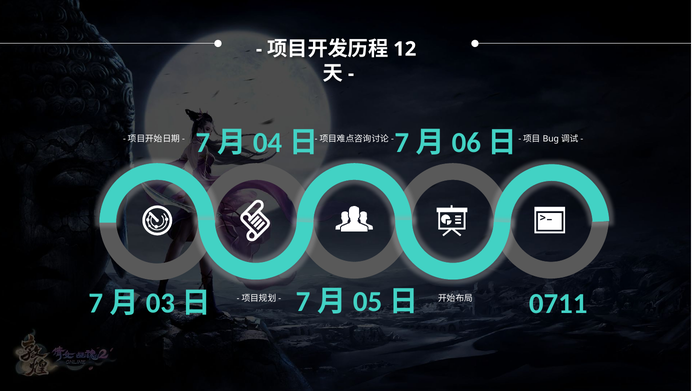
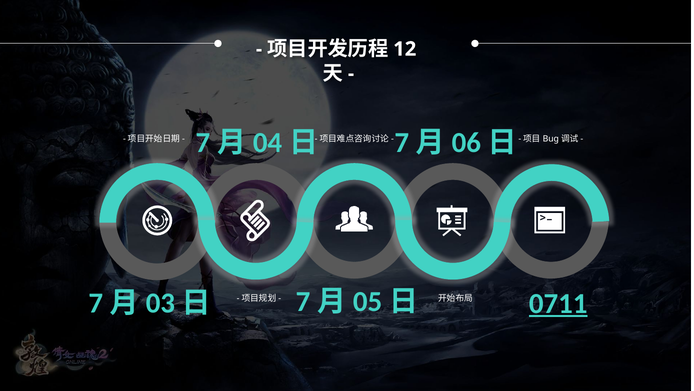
0711 underline: none -> present
